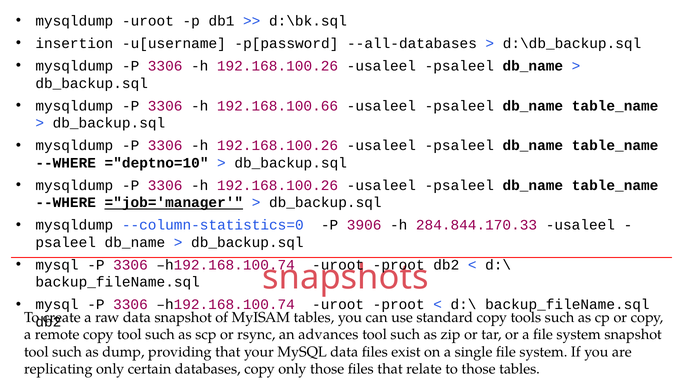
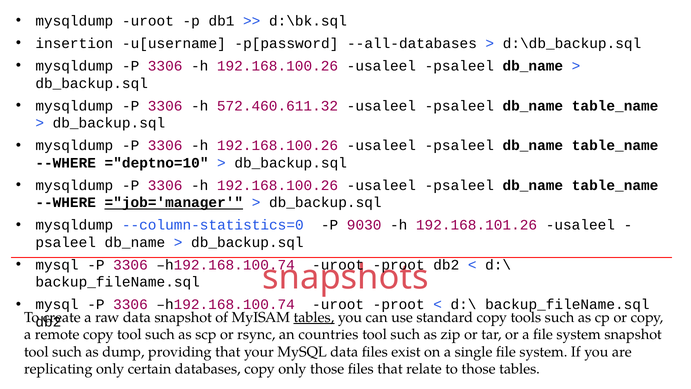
192.168.100.66: 192.168.100.66 -> 572.460.611.32
3906: 3906 -> 9030
284.844.170.33: 284.844.170.33 -> 192.168.101.26
tables at (314, 317) underline: none -> present
advances: advances -> countries
